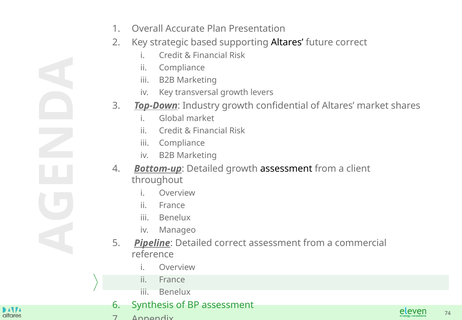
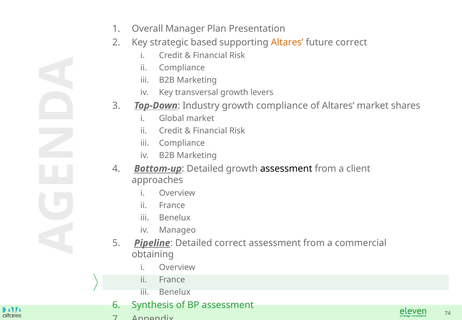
Accurate: Accurate -> Manager
Altares at (287, 42) colour: black -> orange
growth confidential: confidential -> compliance
throughout: throughout -> approaches
reference: reference -> obtaining
